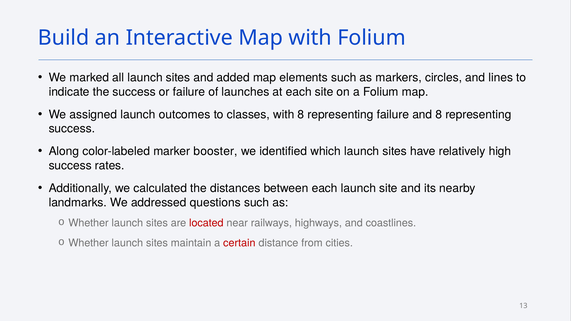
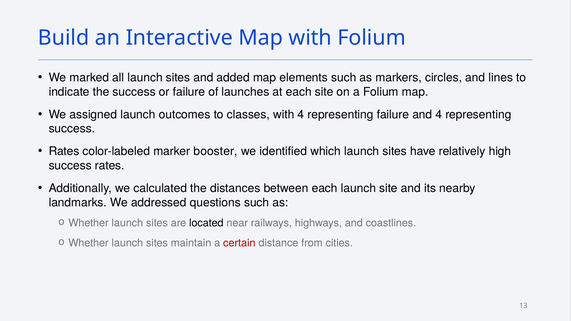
with 8: 8 -> 4
and 8: 8 -> 4
Along at (64, 151): Along -> Rates
located colour: red -> black
